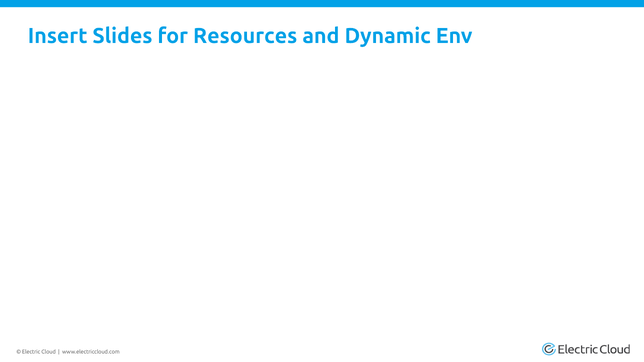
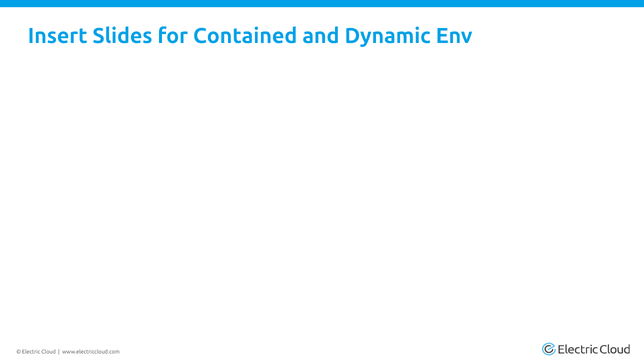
Resources: Resources -> Contained
